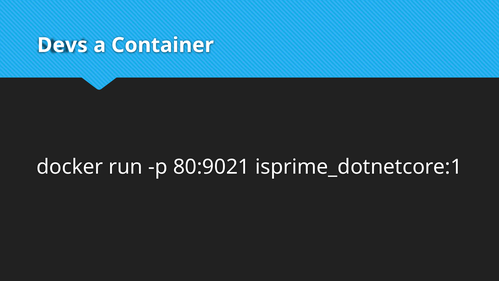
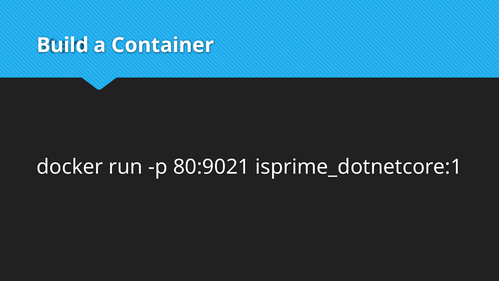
Devs: Devs -> Build
